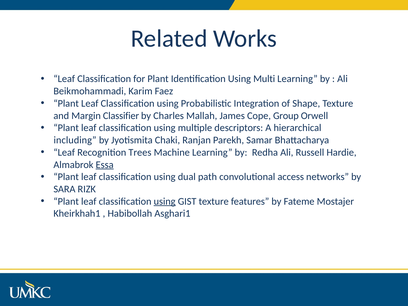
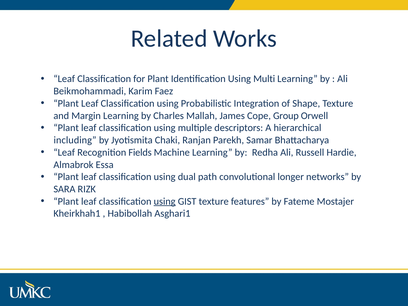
Margin Classifier: Classifier -> Learning
Trees: Trees -> Fields
Essa underline: present -> none
access: access -> longer
